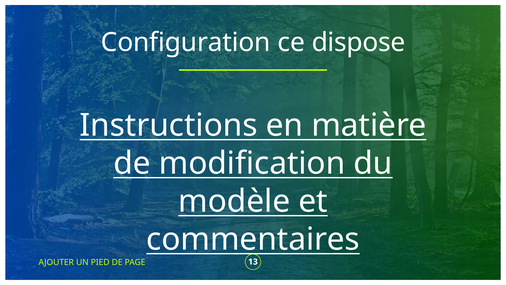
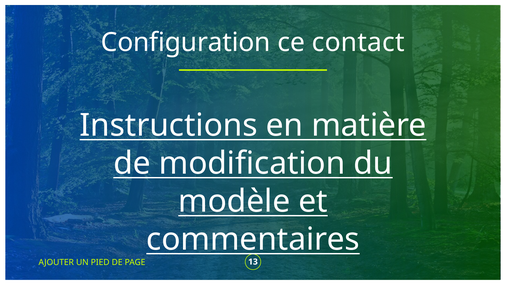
dispose: dispose -> contact
